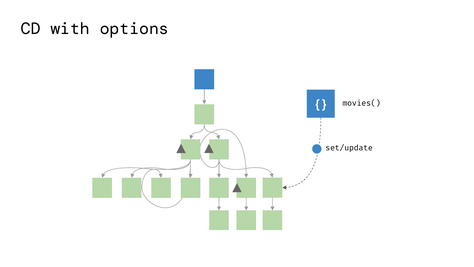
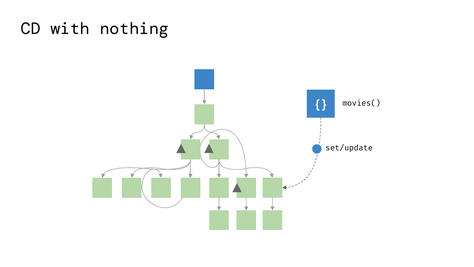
options: options -> nothing
